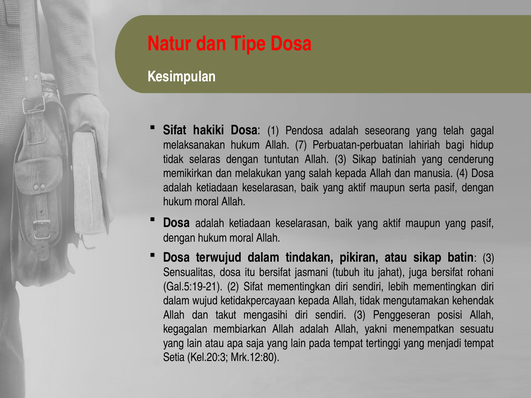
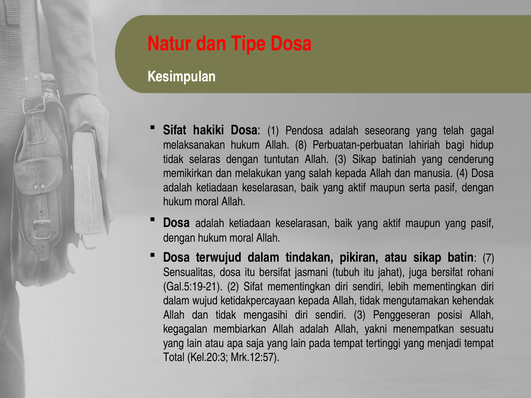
7: 7 -> 8
batin 3: 3 -> 7
dan takut: takut -> tidak
Setia: Setia -> Total
Mrk.12:80: Mrk.12:80 -> Mrk.12:57
